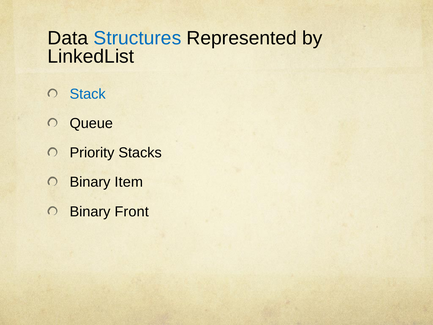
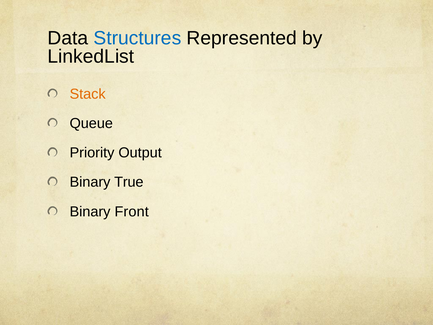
Stack colour: blue -> orange
Stacks: Stacks -> Output
Item: Item -> True
